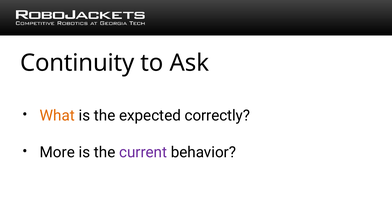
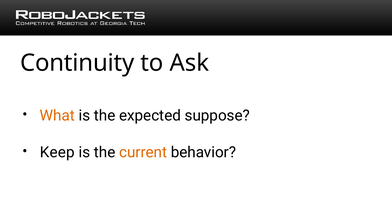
correctly: correctly -> suppose
More: More -> Keep
current colour: purple -> orange
